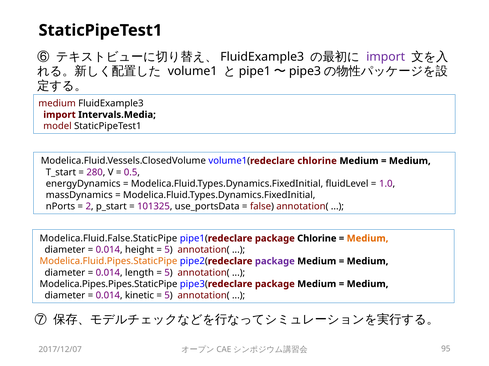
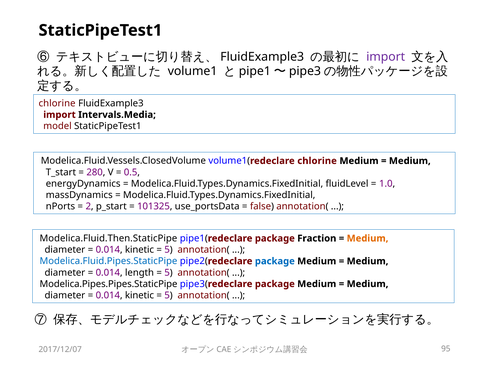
medium at (57, 104): medium -> chlorine
Modelica.Fluid.False.StaticPipe: Modelica.Fluid.False.StaticPipe -> Modelica.Fluid.Then.StaticPipe
package Chlorine: Chlorine -> Fraction
height at (139, 250): height -> kinetic
Modelica.Fluid.Pipes.StaticPipe colour: orange -> blue
package at (275, 262) colour: purple -> blue
